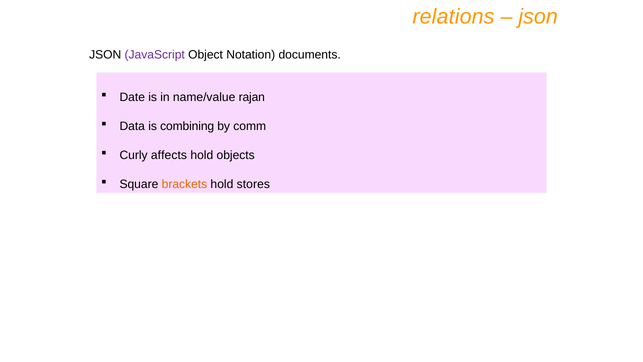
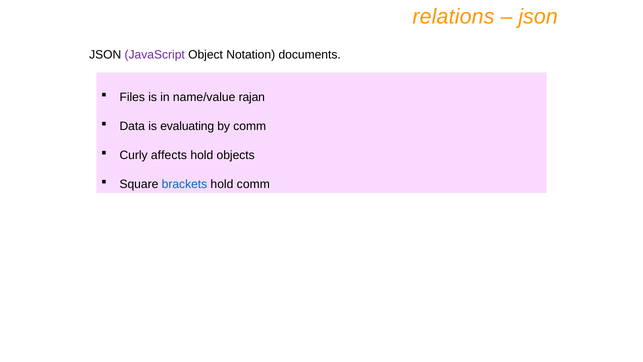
Date: Date -> Files
combining: combining -> evaluating
brackets colour: orange -> blue
hold stores: stores -> comm
